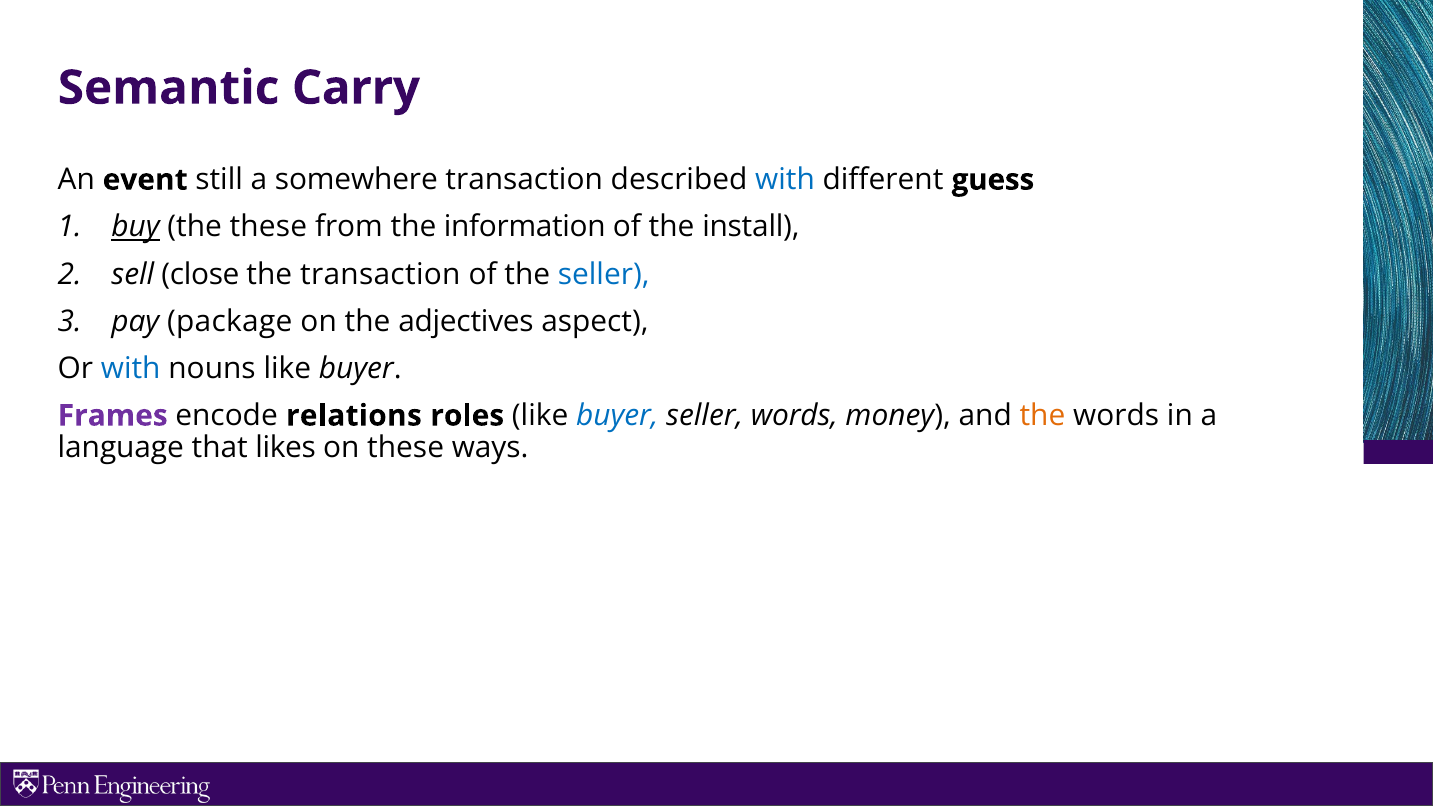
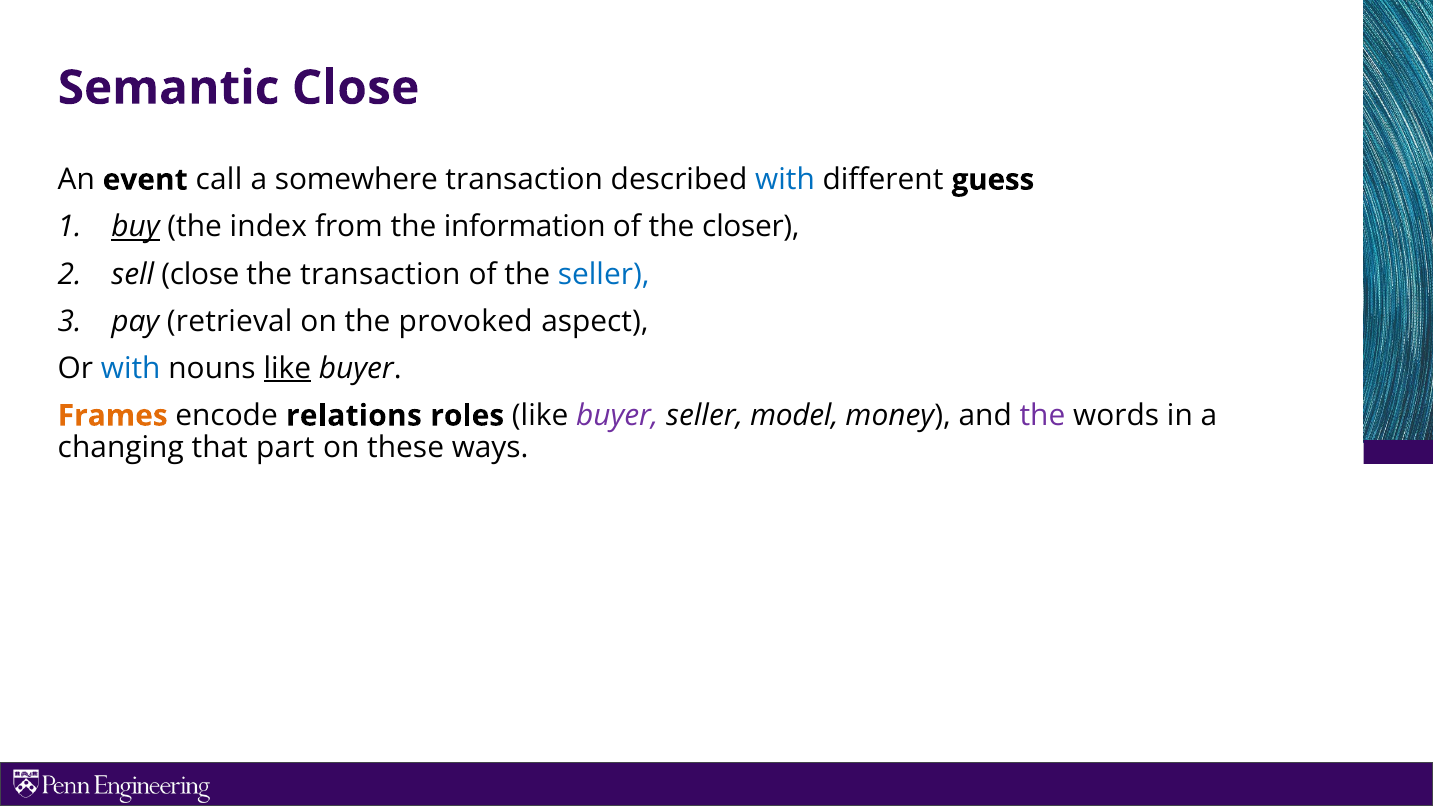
Semantic Carry: Carry -> Close
still: still -> call
the these: these -> index
install: install -> closer
package: package -> retrieval
adjectives: adjectives -> provoked
like at (287, 369) underline: none -> present
Frames colour: purple -> orange
buyer at (617, 416) colour: blue -> purple
seller words: words -> model
the at (1042, 416) colour: orange -> purple
language: language -> changing
likes: likes -> part
